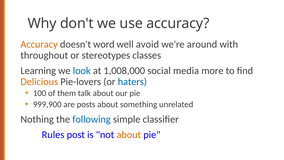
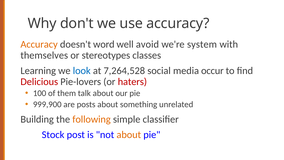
around: around -> system
throughout: throughout -> themselves
1,008,000: 1,008,000 -> 7,264,528
more: more -> occur
Delicious colour: orange -> red
haters colour: blue -> red
Nothing: Nothing -> Building
following colour: blue -> orange
Rules: Rules -> Stock
